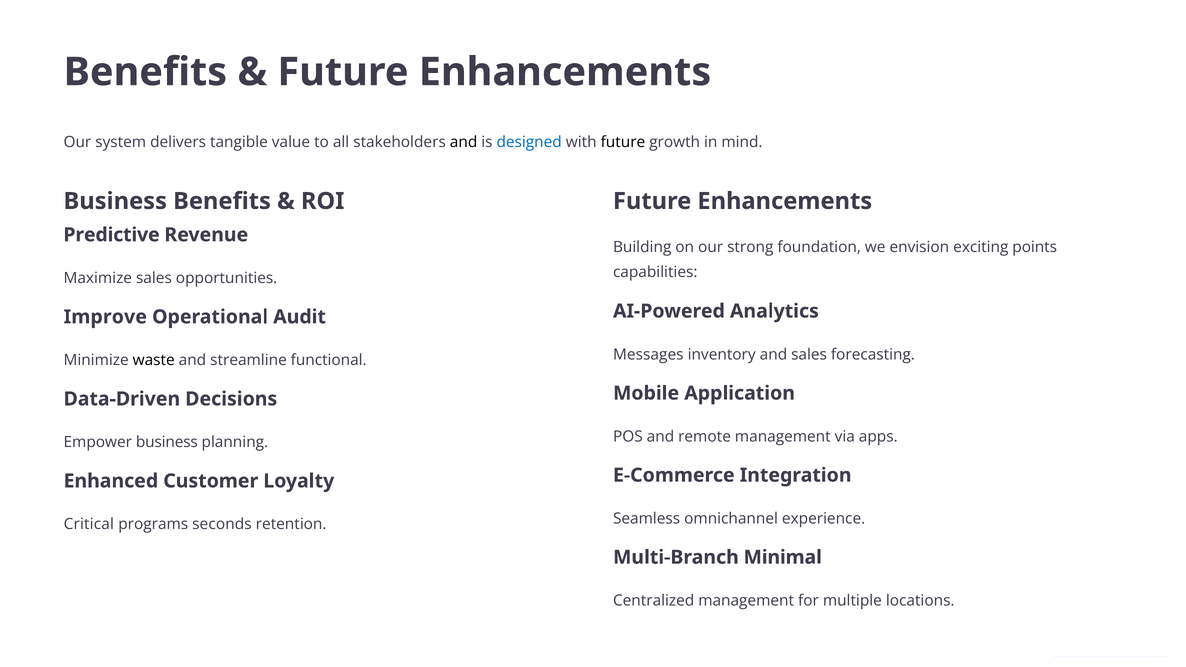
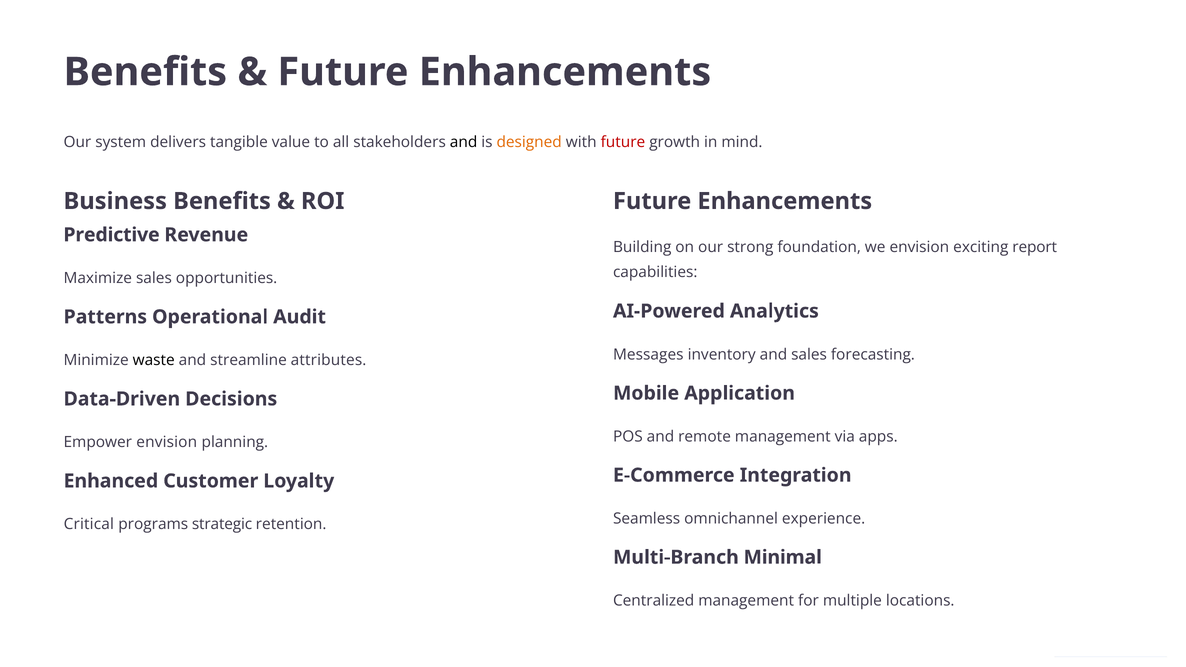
designed colour: blue -> orange
future at (623, 142) colour: black -> red
points: points -> report
Improve: Improve -> Patterns
functional: functional -> attributes
Empower business: business -> envision
seconds: seconds -> strategic
